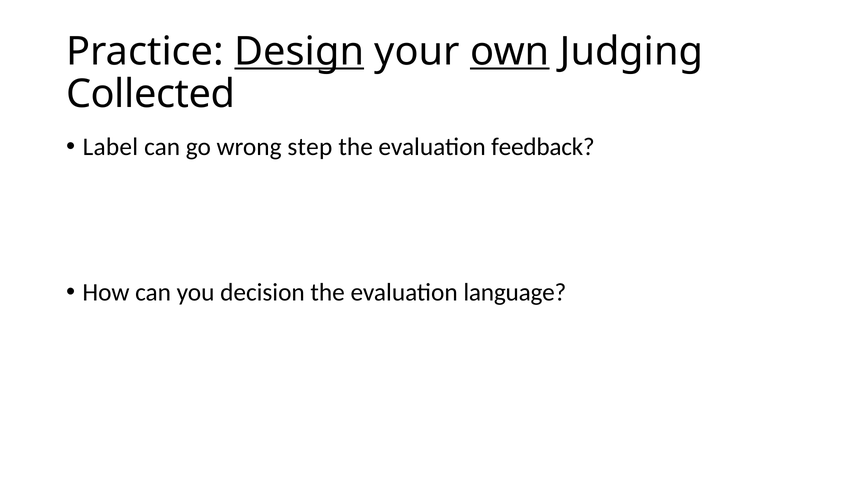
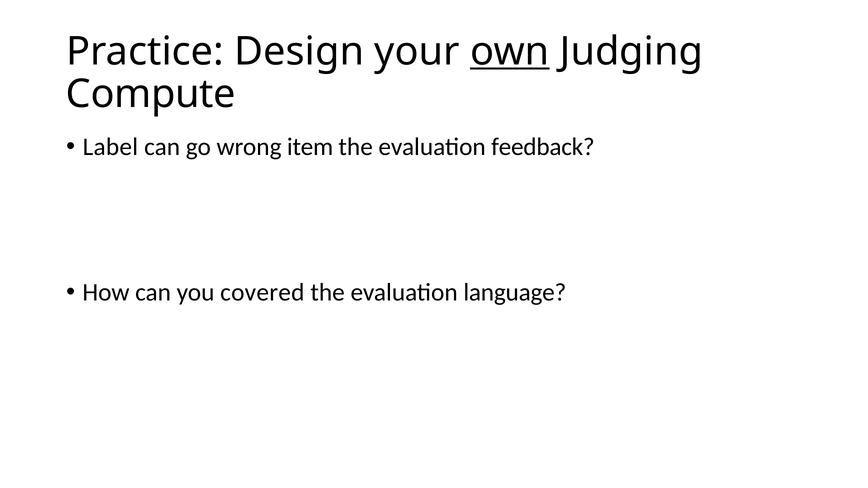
Design underline: present -> none
Collected: Collected -> Compute
step: step -> item
decision: decision -> covered
